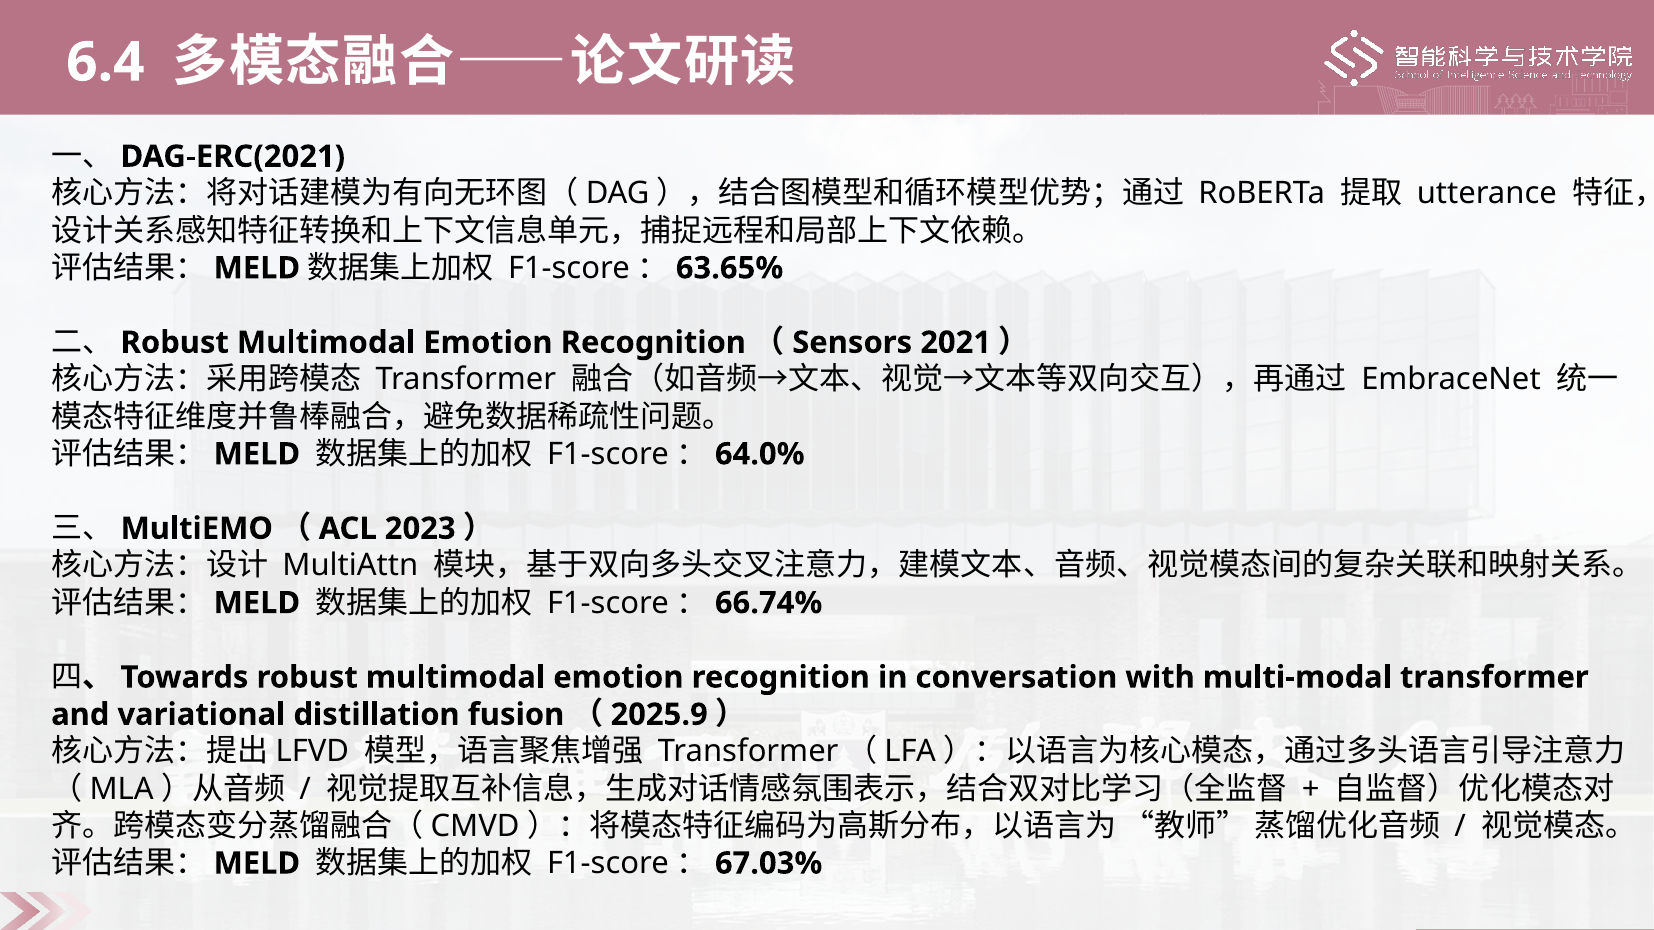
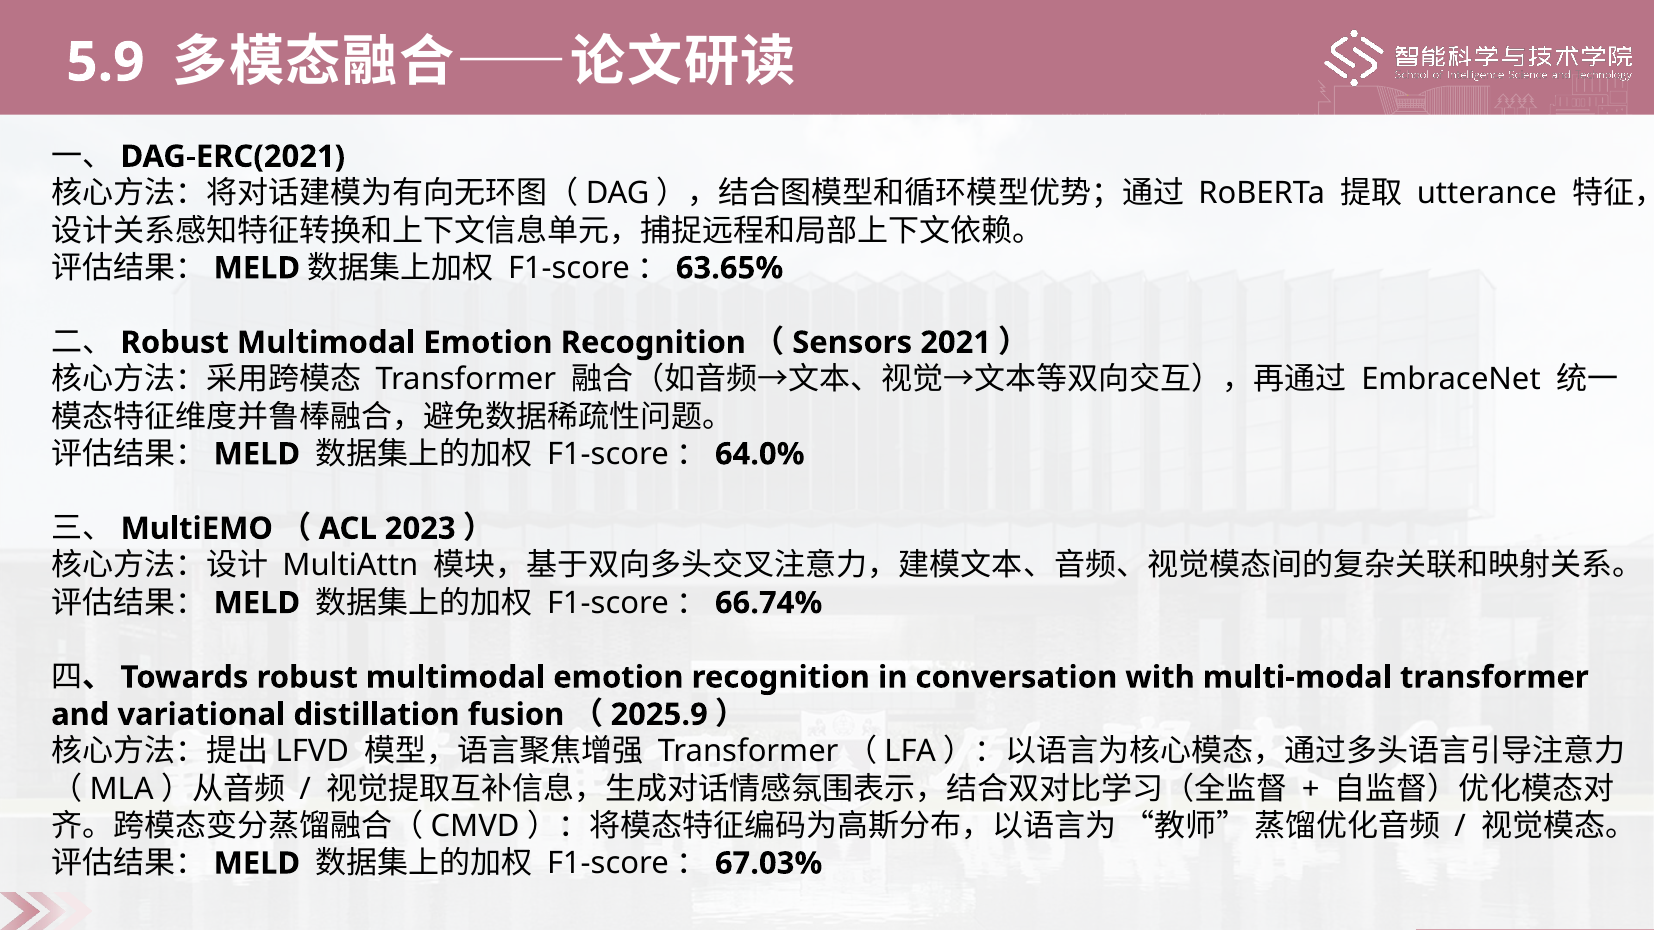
6.4: 6.4 -> 5.9
